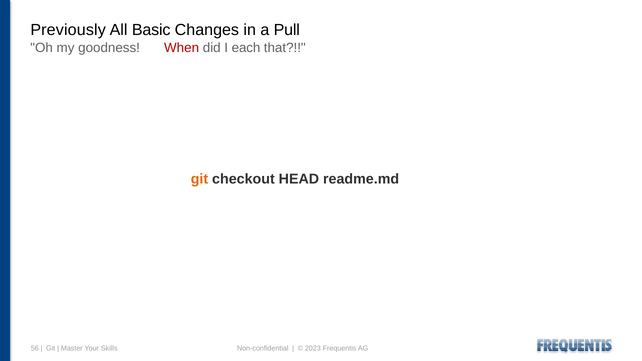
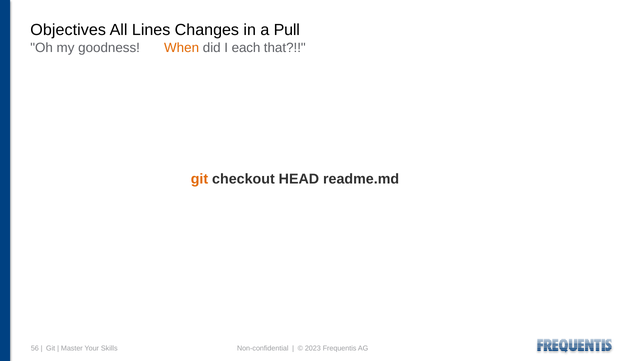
Previously: Previously -> Objectives
Basic: Basic -> Lines
When colour: red -> orange
